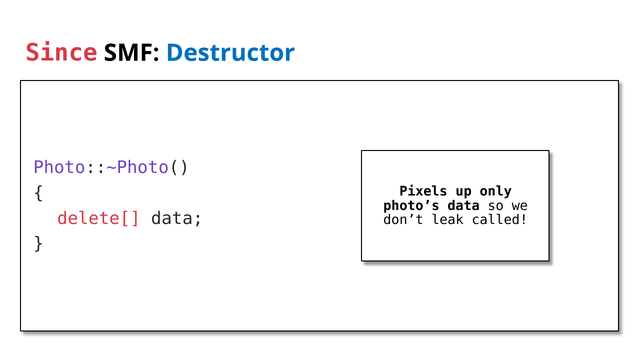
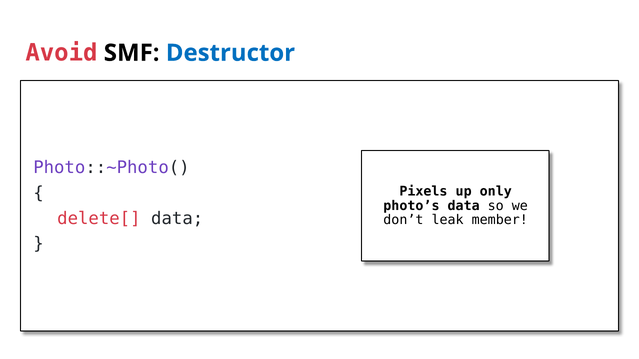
Since: Since -> Avoid
called: called -> member
